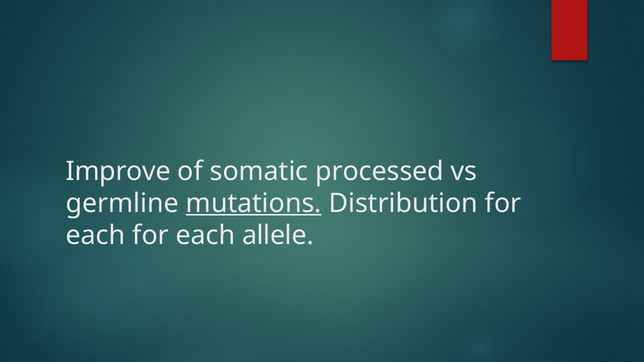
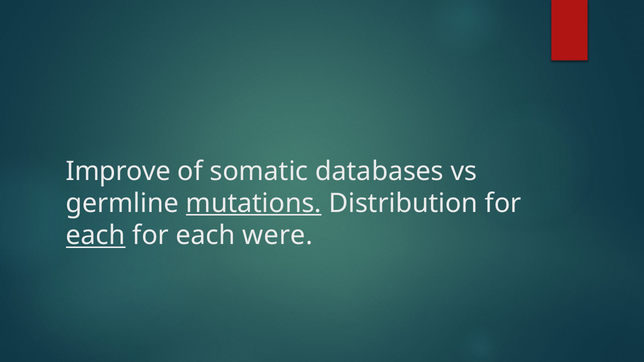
processed: processed -> databases
each at (96, 236) underline: none -> present
allele: allele -> were
